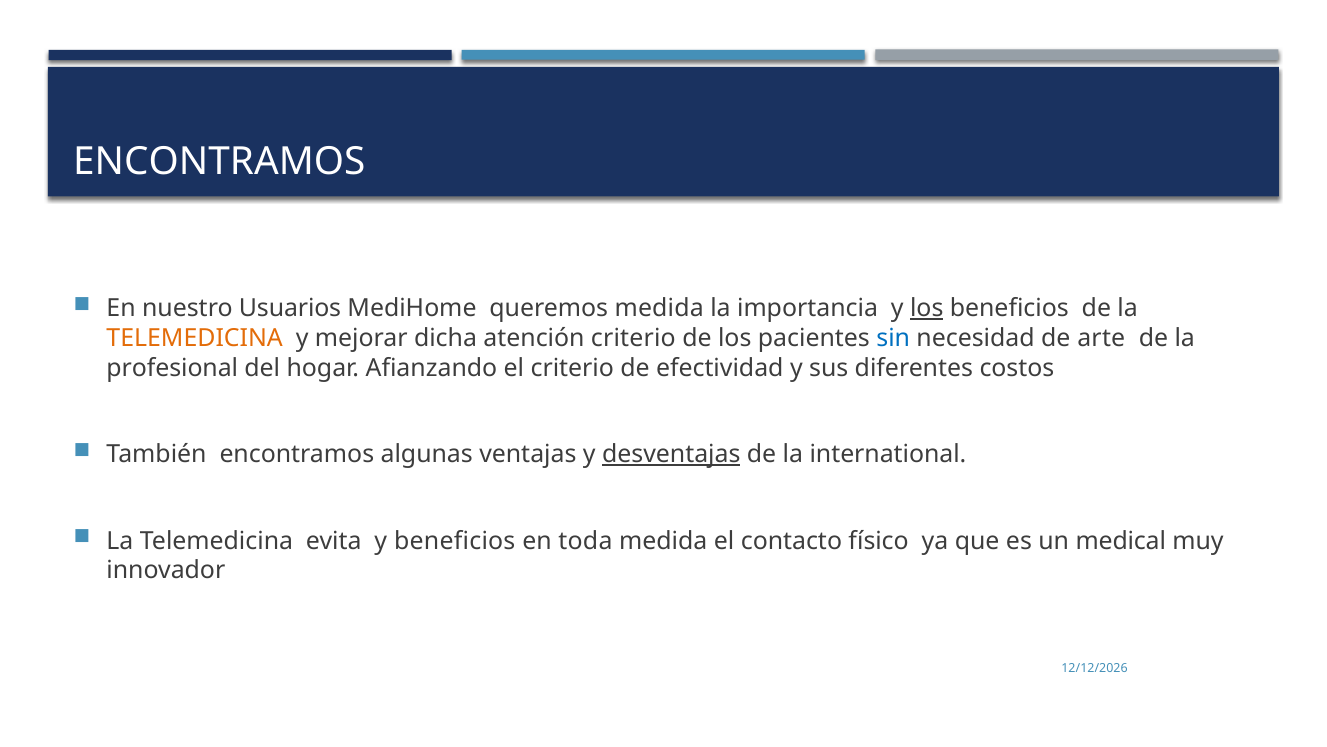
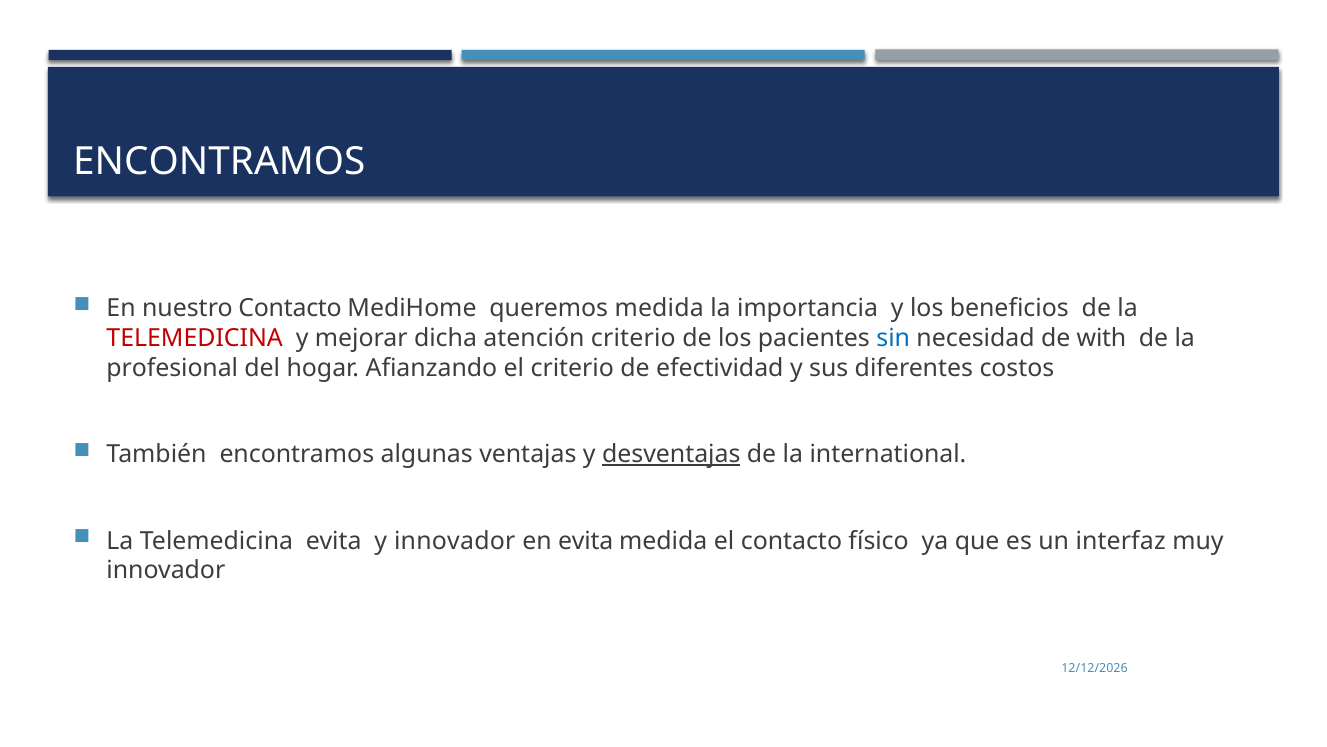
nuestro Usuarios: Usuarios -> Contacto
los at (927, 308) underline: present -> none
TELEMEDICINA at (195, 338) colour: orange -> red
arte: arte -> with
y beneficios: beneficios -> innovador
en toda: toda -> evita
medical: medical -> interfaz
